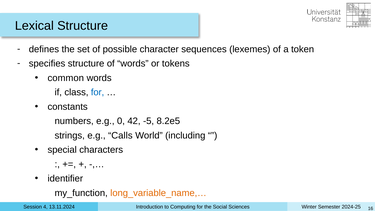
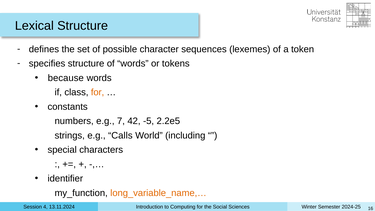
common: common -> because
for at (98, 92) colour: blue -> orange
0: 0 -> 7
8.2e5: 8.2e5 -> 2.2e5
